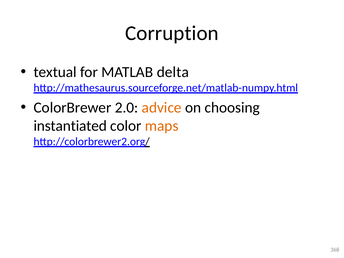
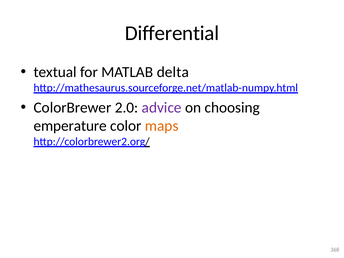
Corruption: Corruption -> Differential
advice colour: orange -> purple
instantiated: instantiated -> emperature
